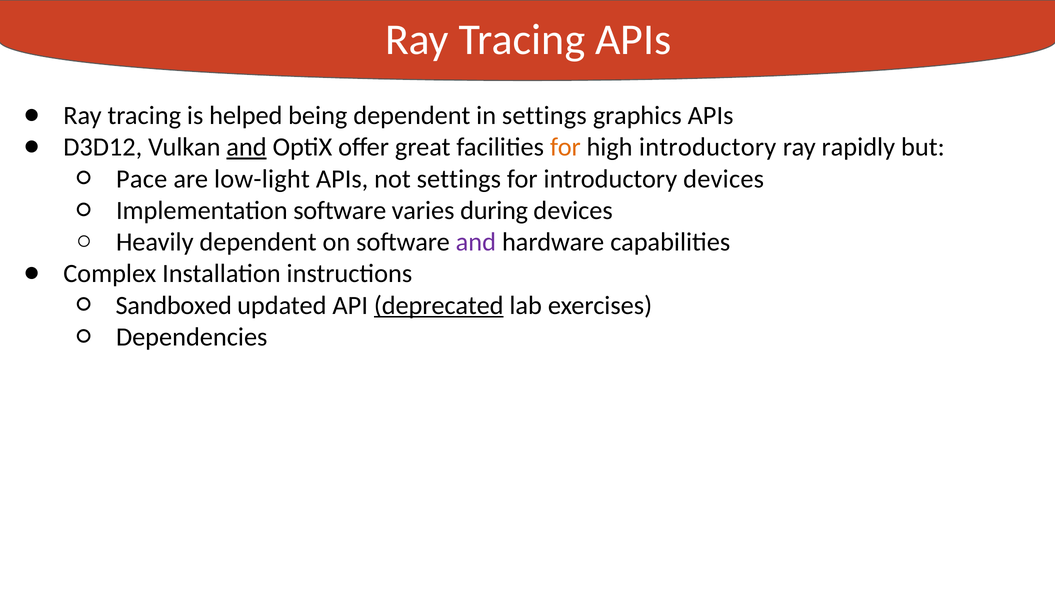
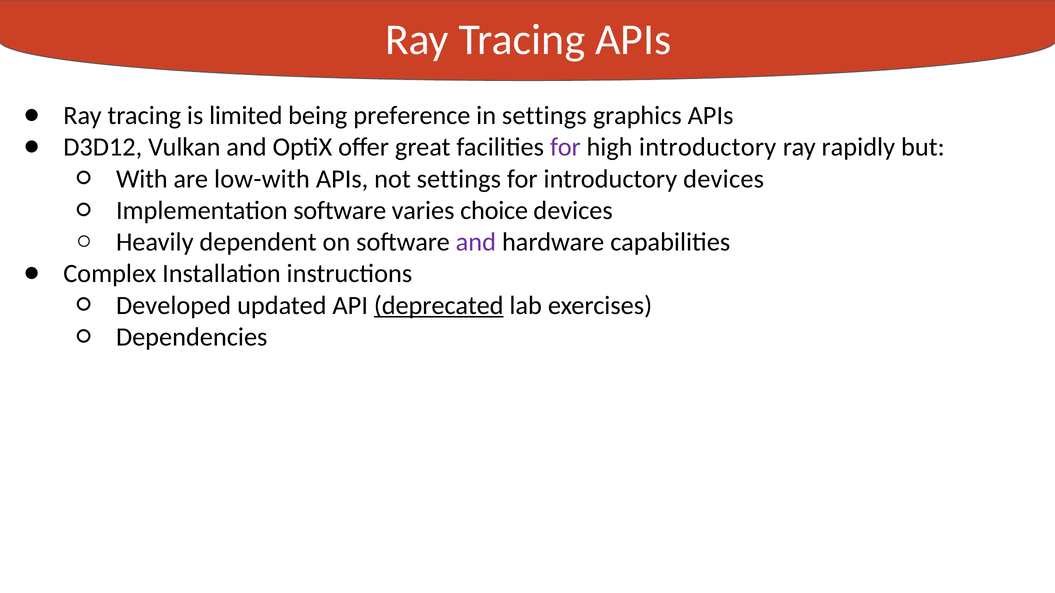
helped: helped -> limited
being dependent: dependent -> preference
and at (247, 147) underline: present -> none
for at (565, 147) colour: orange -> purple
Pace: Pace -> With
low-light: low-light -> low-with
during: during -> choice
Sandboxed: Sandboxed -> Developed
